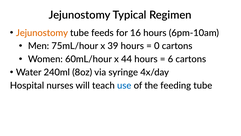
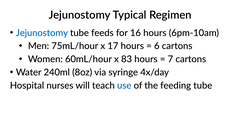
Jejunostomy at (42, 33) colour: orange -> blue
39: 39 -> 17
0: 0 -> 6
44: 44 -> 83
6: 6 -> 7
